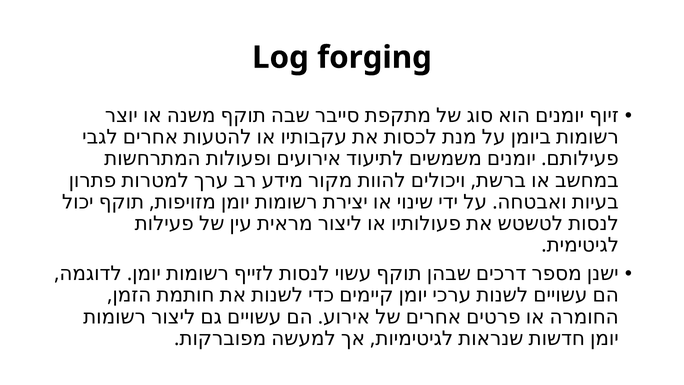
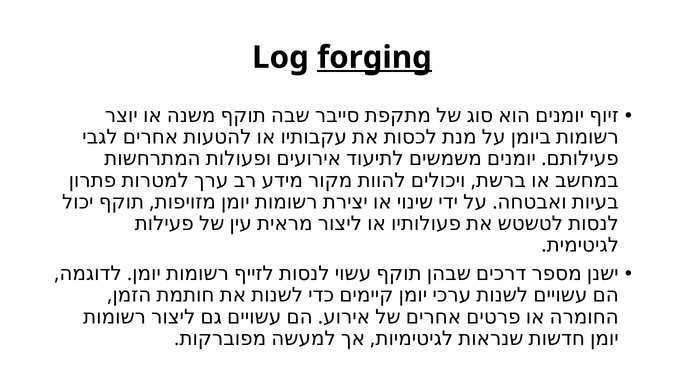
forging underline: none -> present
